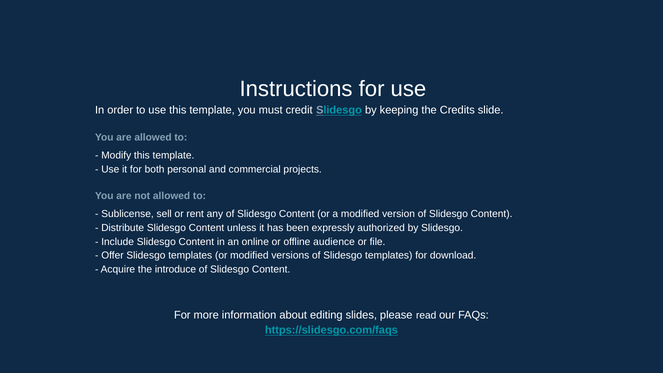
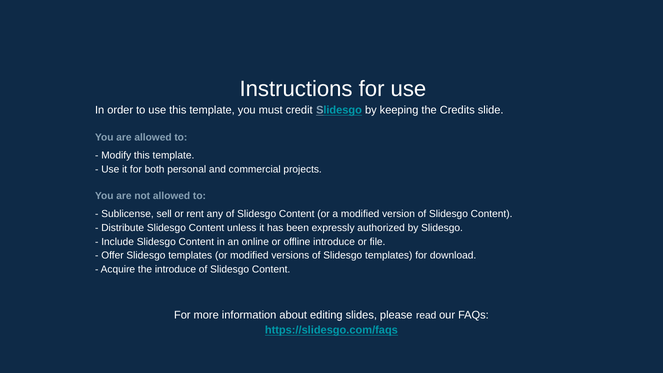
offline audience: audience -> introduce
